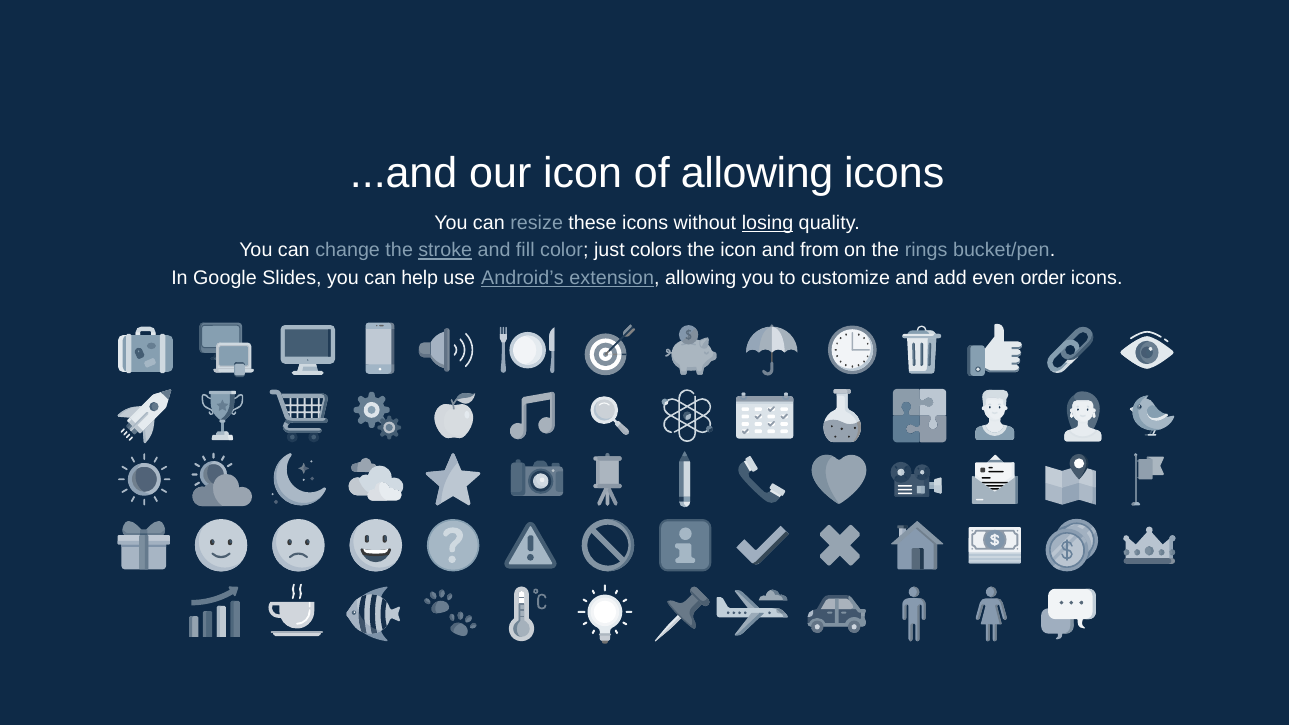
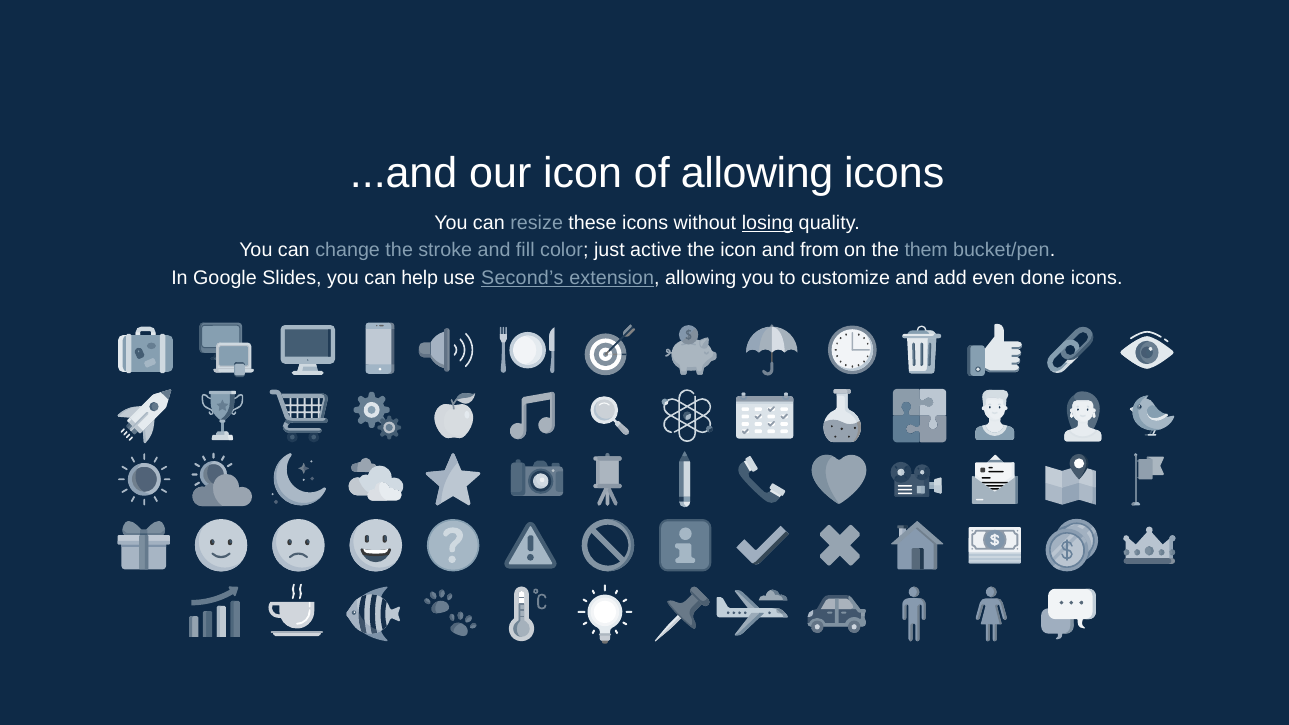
stroke underline: present -> none
colors: colors -> active
rings: rings -> them
Android’s: Android’s -> Second’s
order: order -> done
